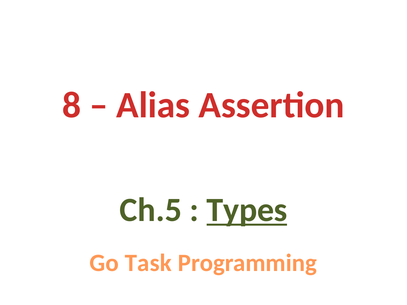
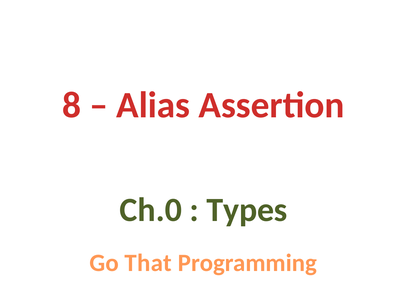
Ch.5: Ch.5 -> Ch.0
Types underline: present -> none
Task: Task -> That
